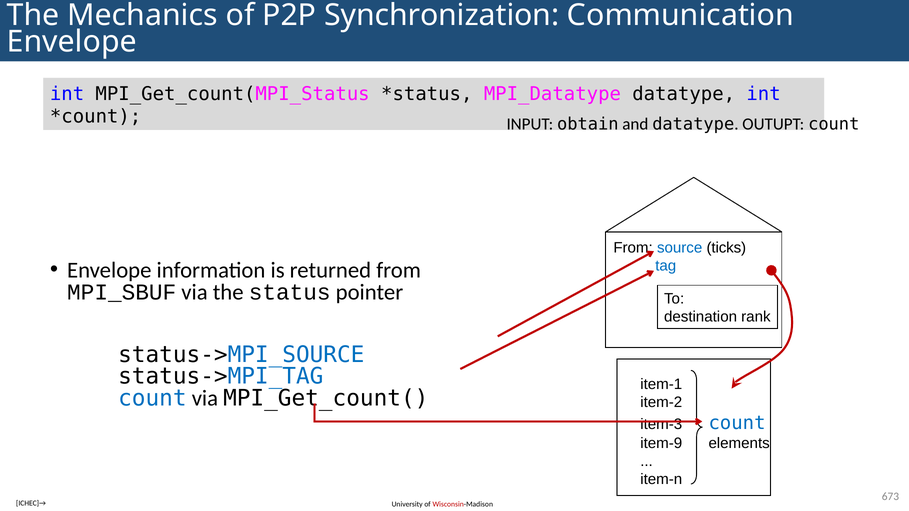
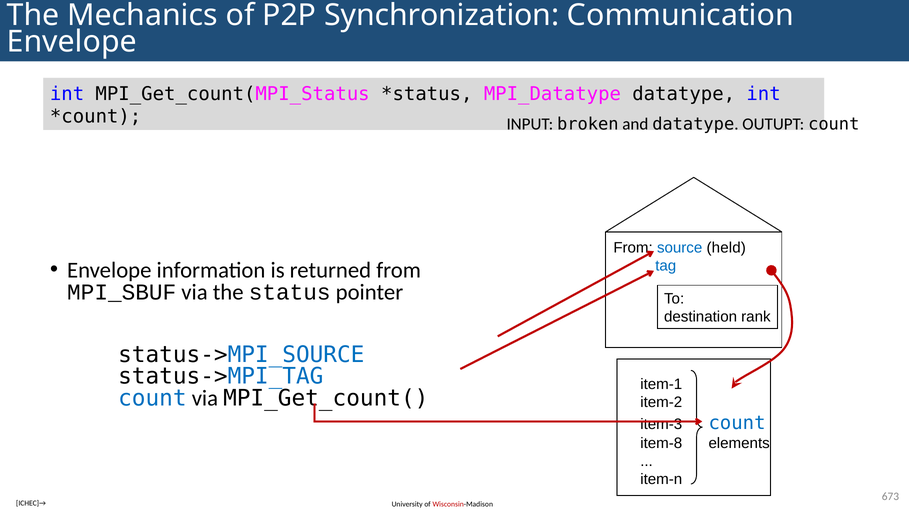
obtain: obtain -> broken
ticks: ticks -> held
item-9: item-9 -> item-8
